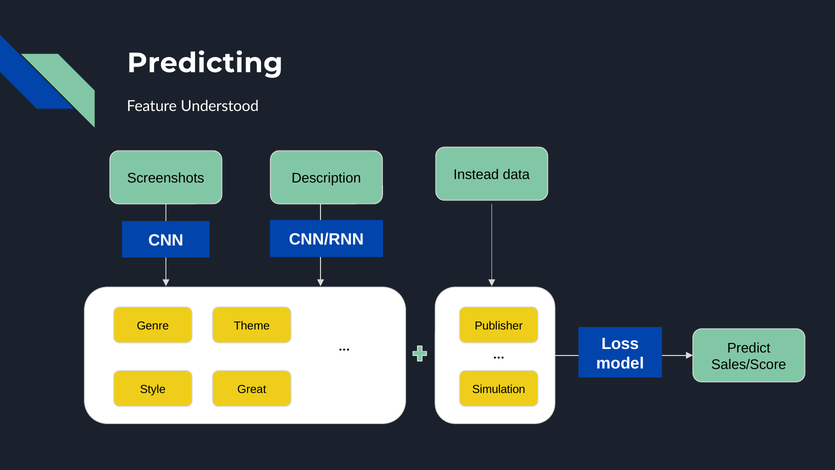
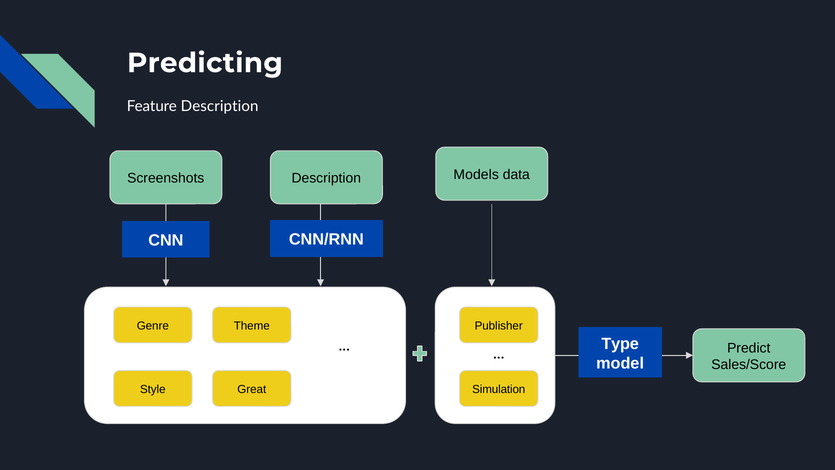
Feature Understood: Understood -> Description
Instead: Instead -> Models
Loss: Loss -> Type
